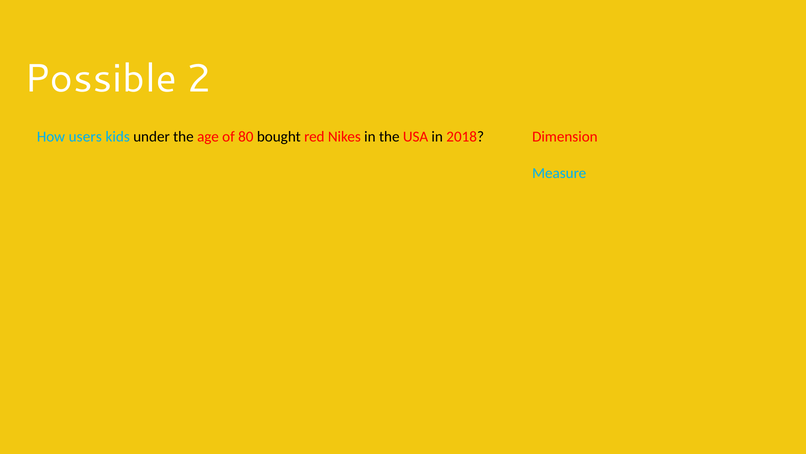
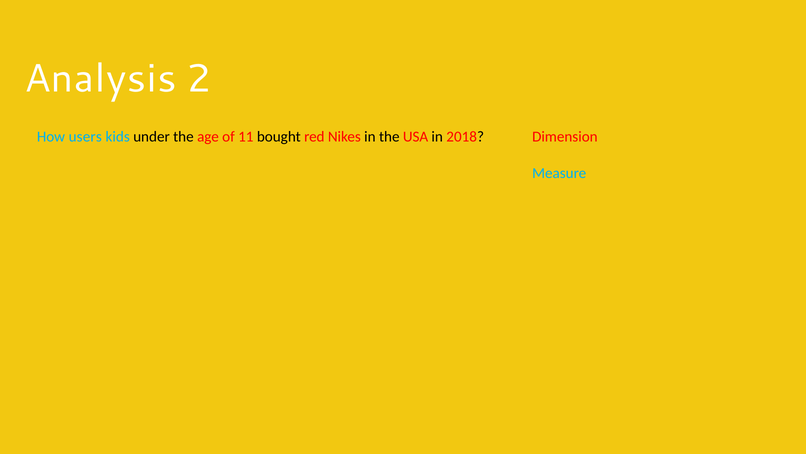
Possible: Possible -> Analysis
80: 80 -> 11
